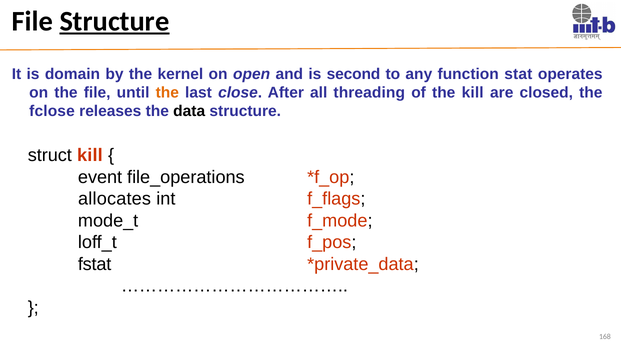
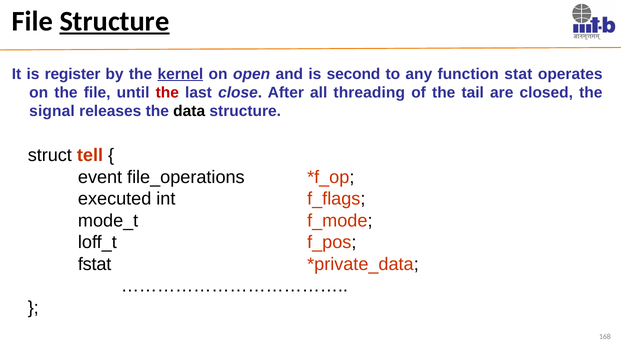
domain: domain -> register
kernel underline: none -> present
the at (167, 93) colour: orange -> red
the kill: kill -> tail
fclose: fclose -> signal
struct kill: kill -> tell
allocates: allocates -> executed
